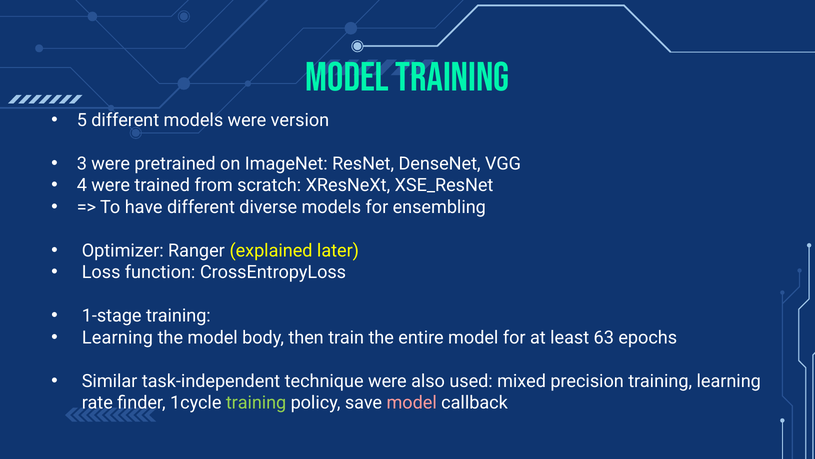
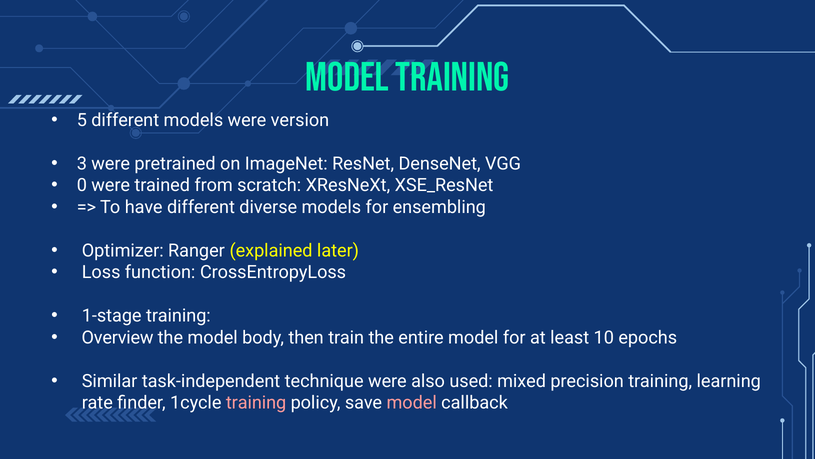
4: 4 -> 0
Learning at (117, 337): Learning -> Overview
63: 63 -> 10
training at (256, 402) colour: light green -> pink
